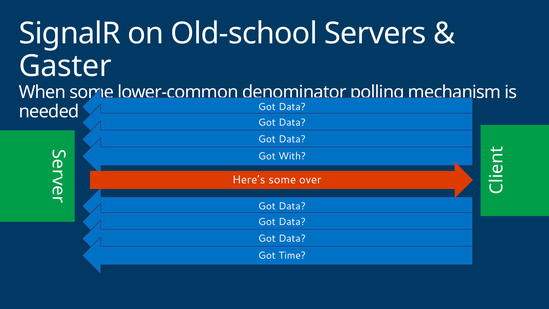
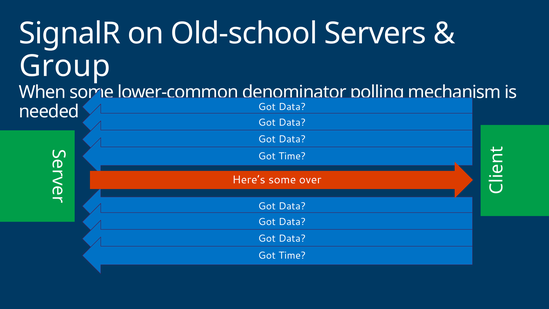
Gaster: Gaster -> Group
With at (292, 156): With -> Time
